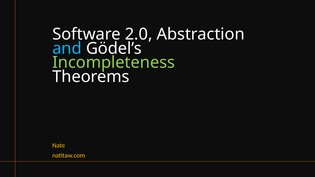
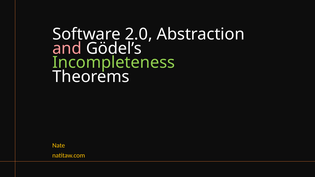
and colour: light blue -> pink
